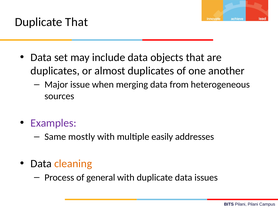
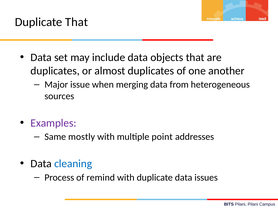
easily: easily -> point
cleaning colour: orange -> blue
general: general -> remind
